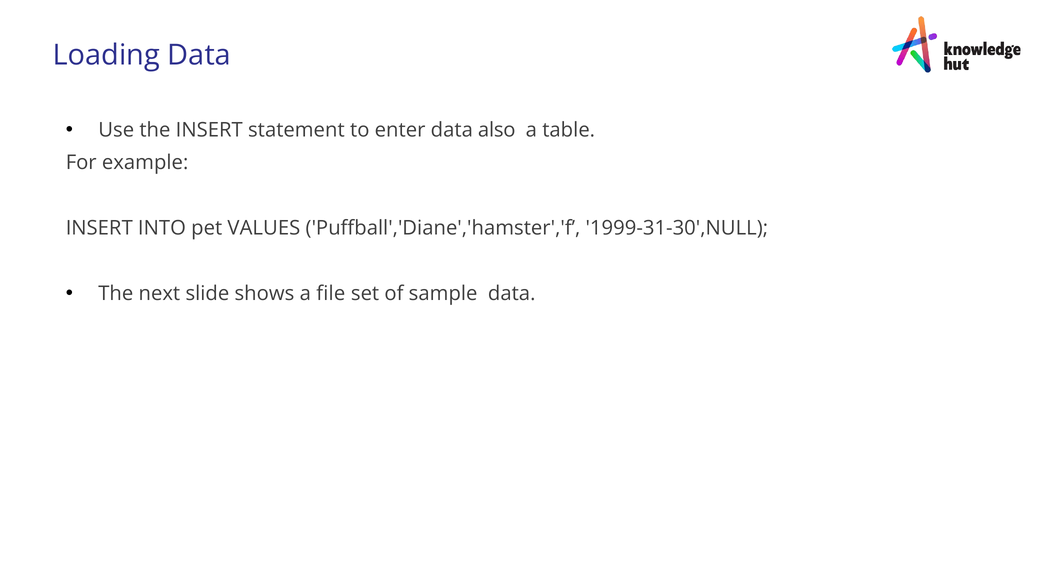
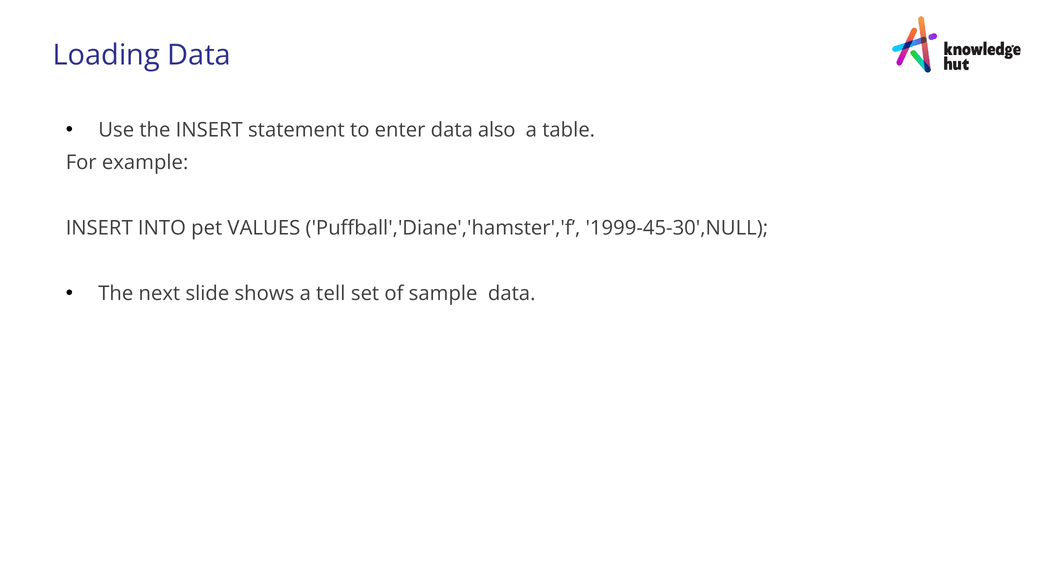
1999-31-30',NULL: 1999-31-30',NULL -> 1999-45-30',NULL
file: file -> tell
